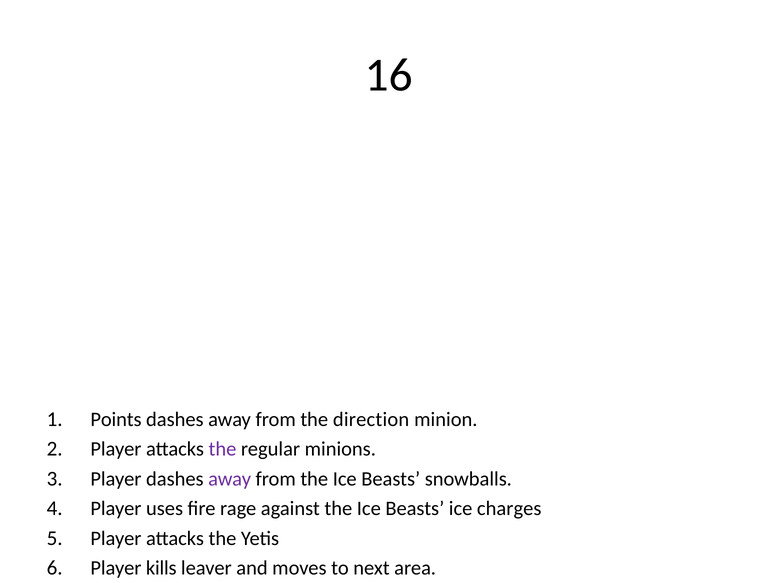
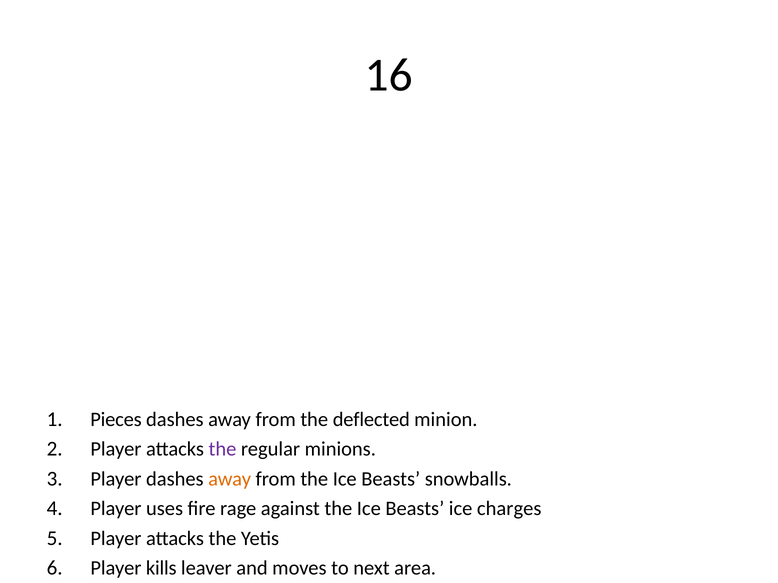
Points: Points -> Pieces
direction: direction -> deflected
away at (230, 479) colour: purple -> orange
